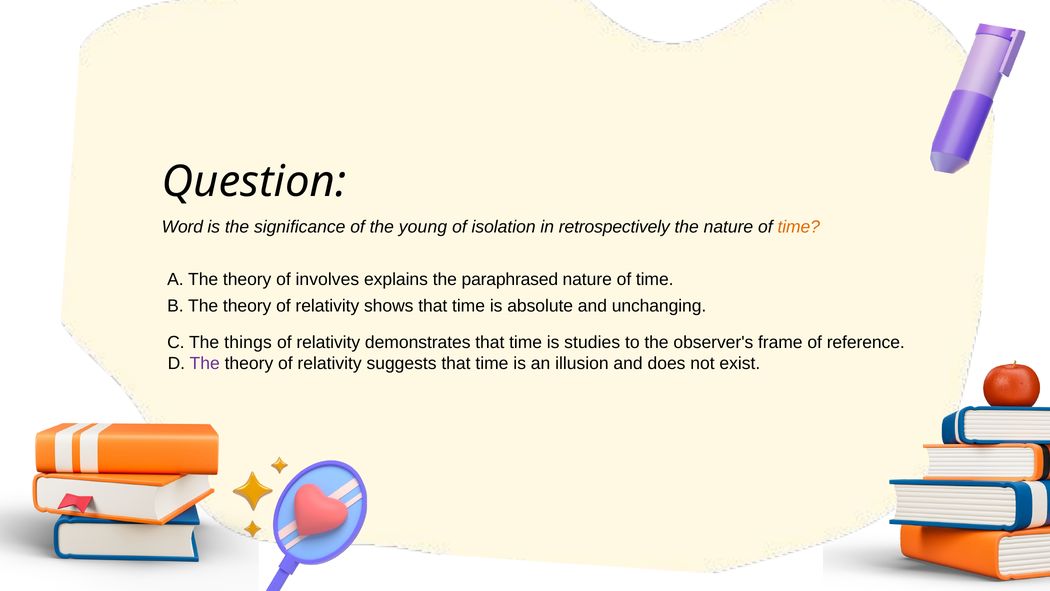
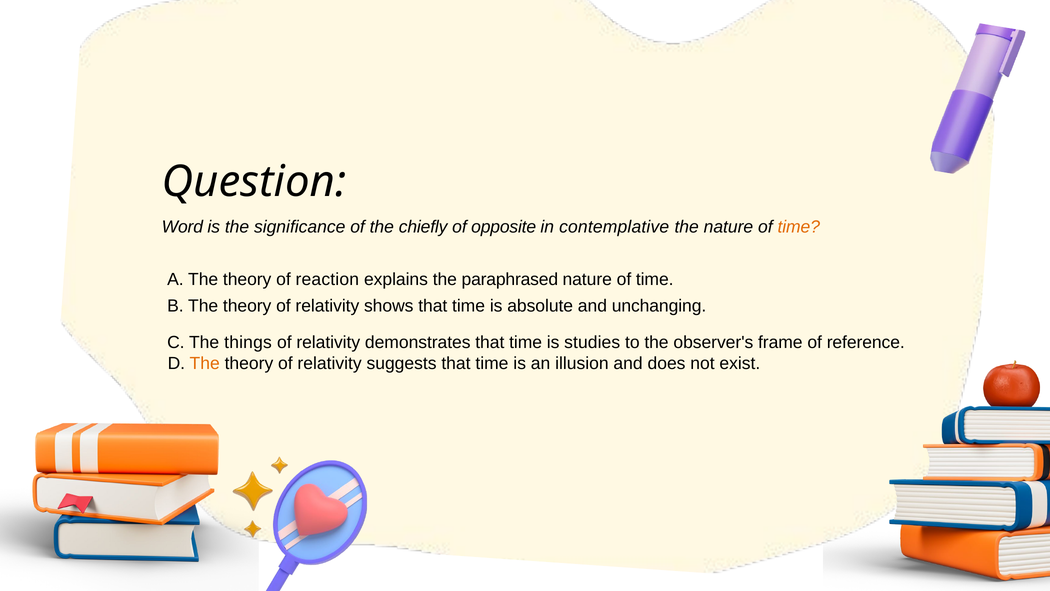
young: young -> chiefly
isolation: isolation -> opposite
retrospectively: retrospectively -> contemplative
involves: involves -> reaction
The at (205, 363) colour: purple -> orange
